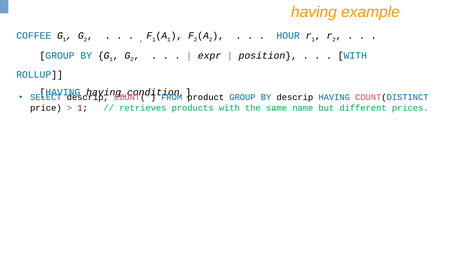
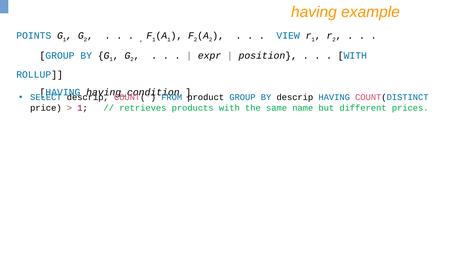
COFFEE: COFFEE -> POINTS
HOUR: HOUR -> VIEW
